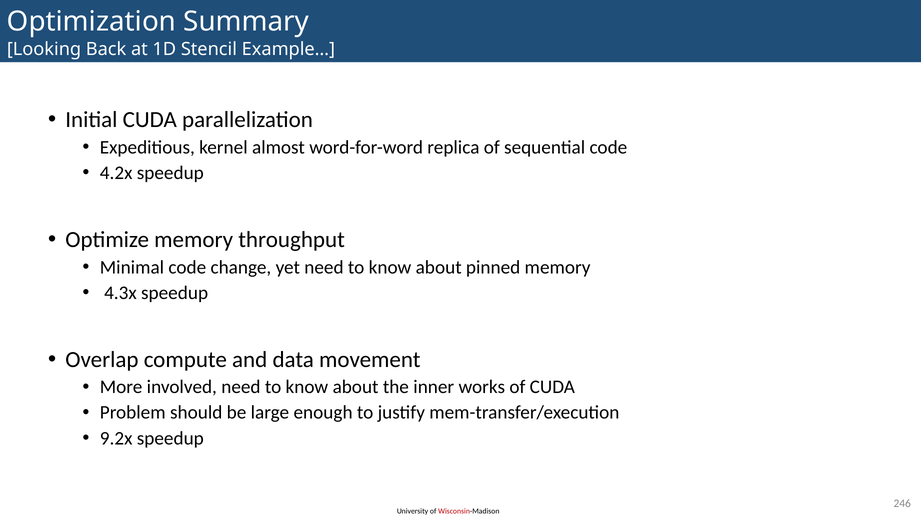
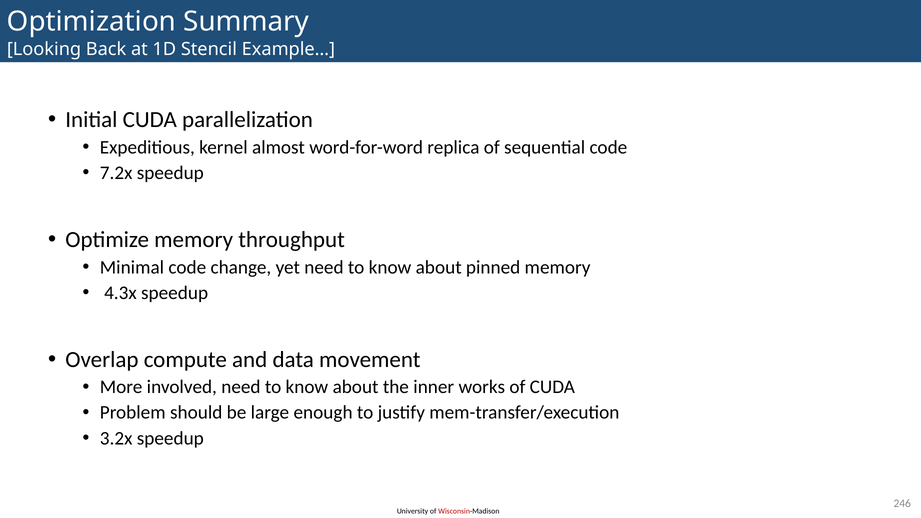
4.2x: 4.2x -> 7.2x
9.2x: 9.2x -> 3.2x
